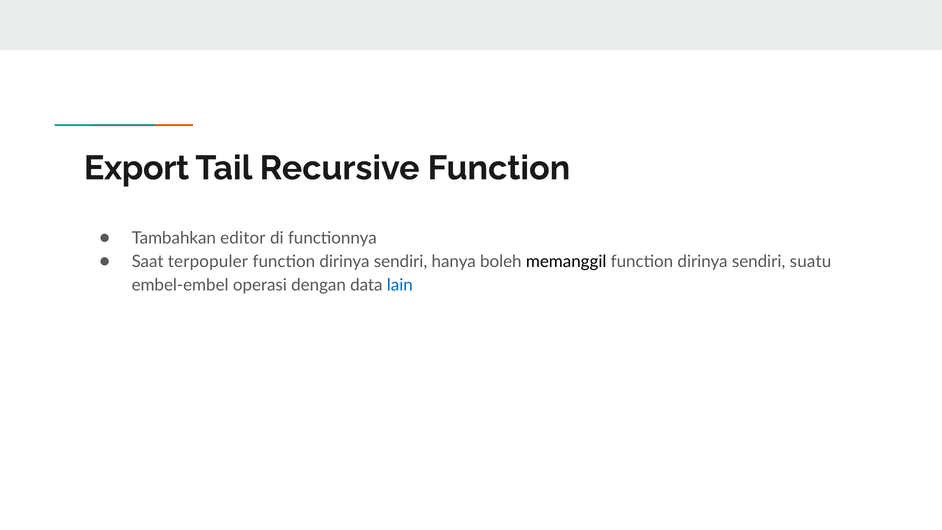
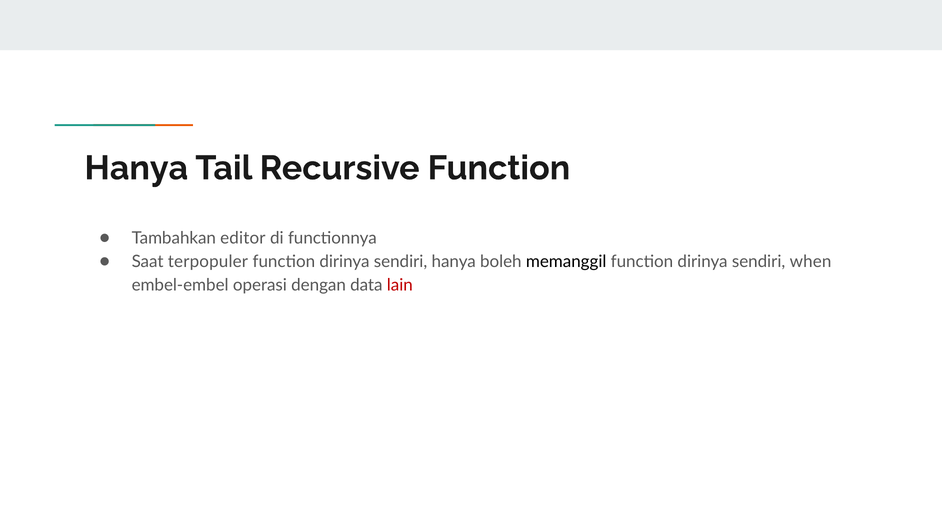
Export at (137, 168): Export -> Hanya
suatu: suatu -> when
lain colour: blue -> red
